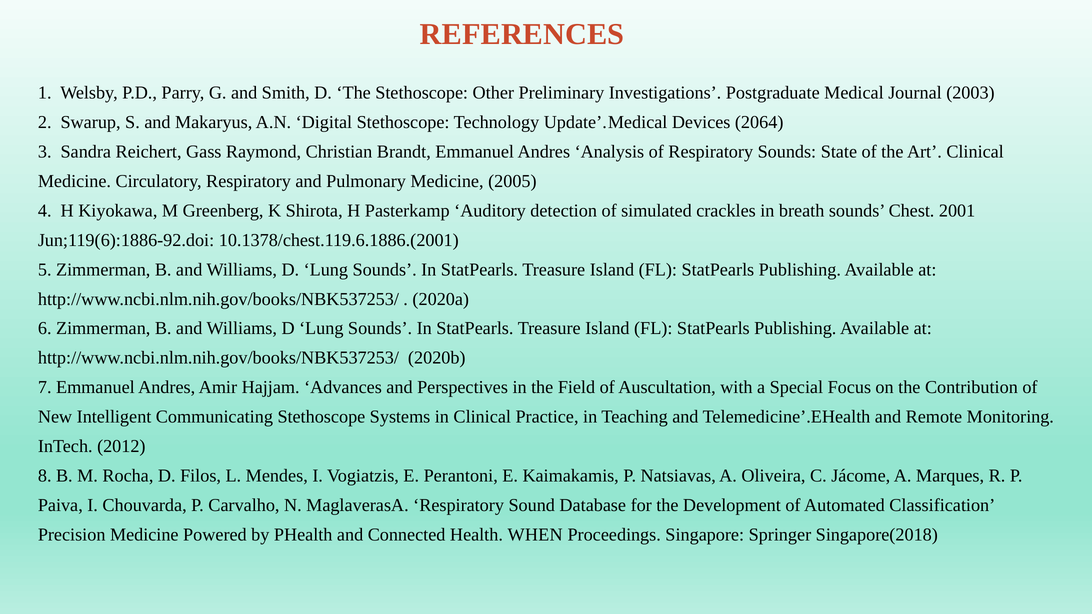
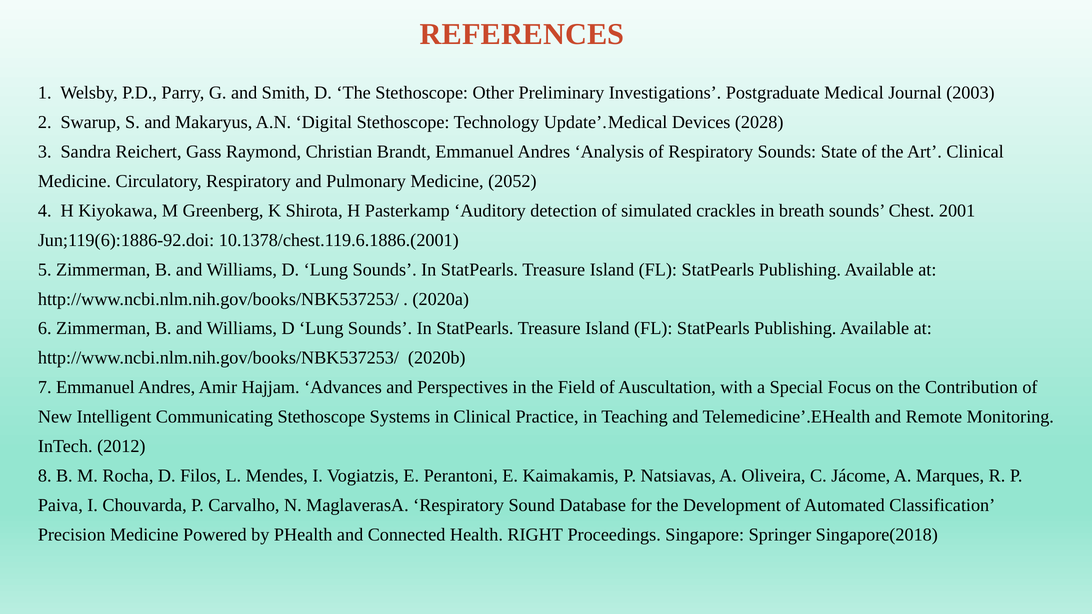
2064: 2064 -> 2028
2005: 2005 -> 2052
WHEN: WHEN -> RIGHT
